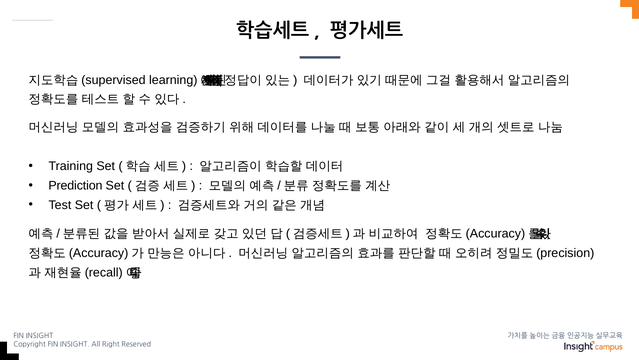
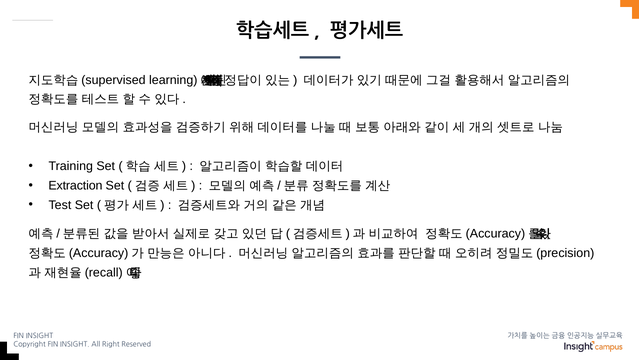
Prediction: Prediction -> Extraction
